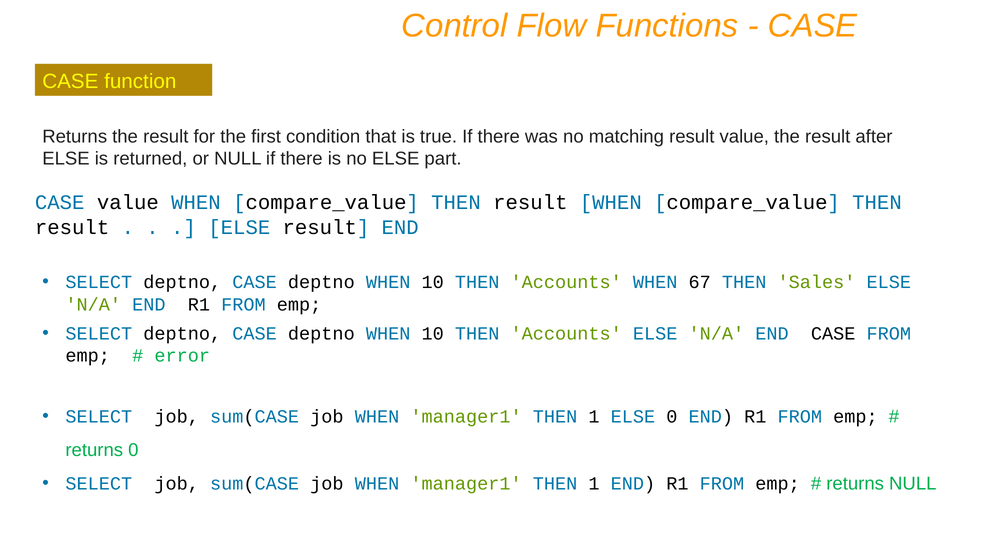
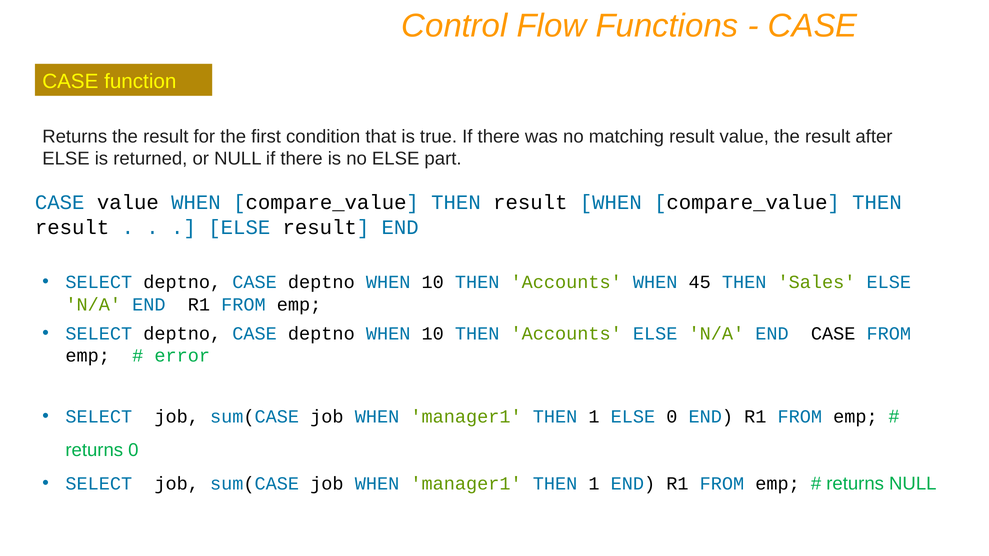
67: 67 -> 45
